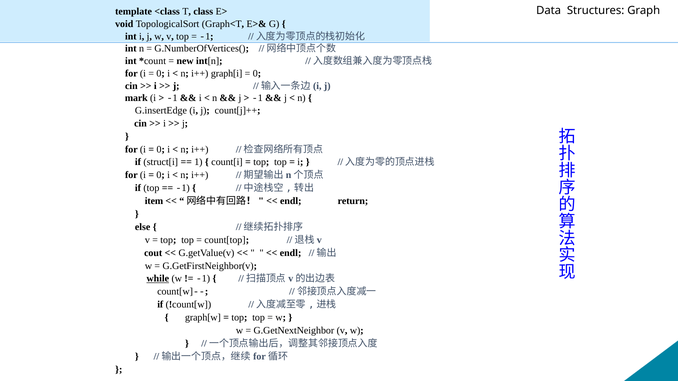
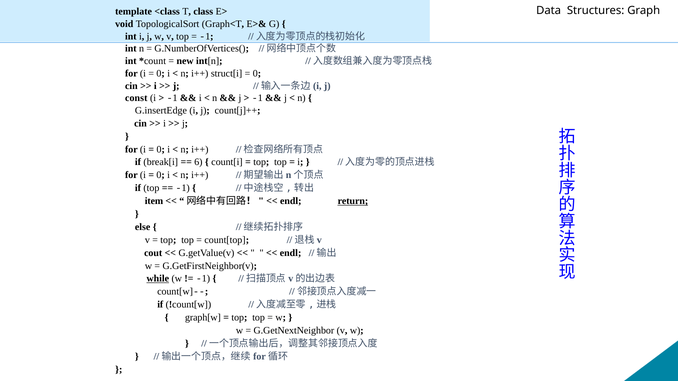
graph[i: graph[i -> struct[i
mark: mark -> const
struct[i: struct[i -> break[i
1: 1 -> 6
return underline: none -> present
